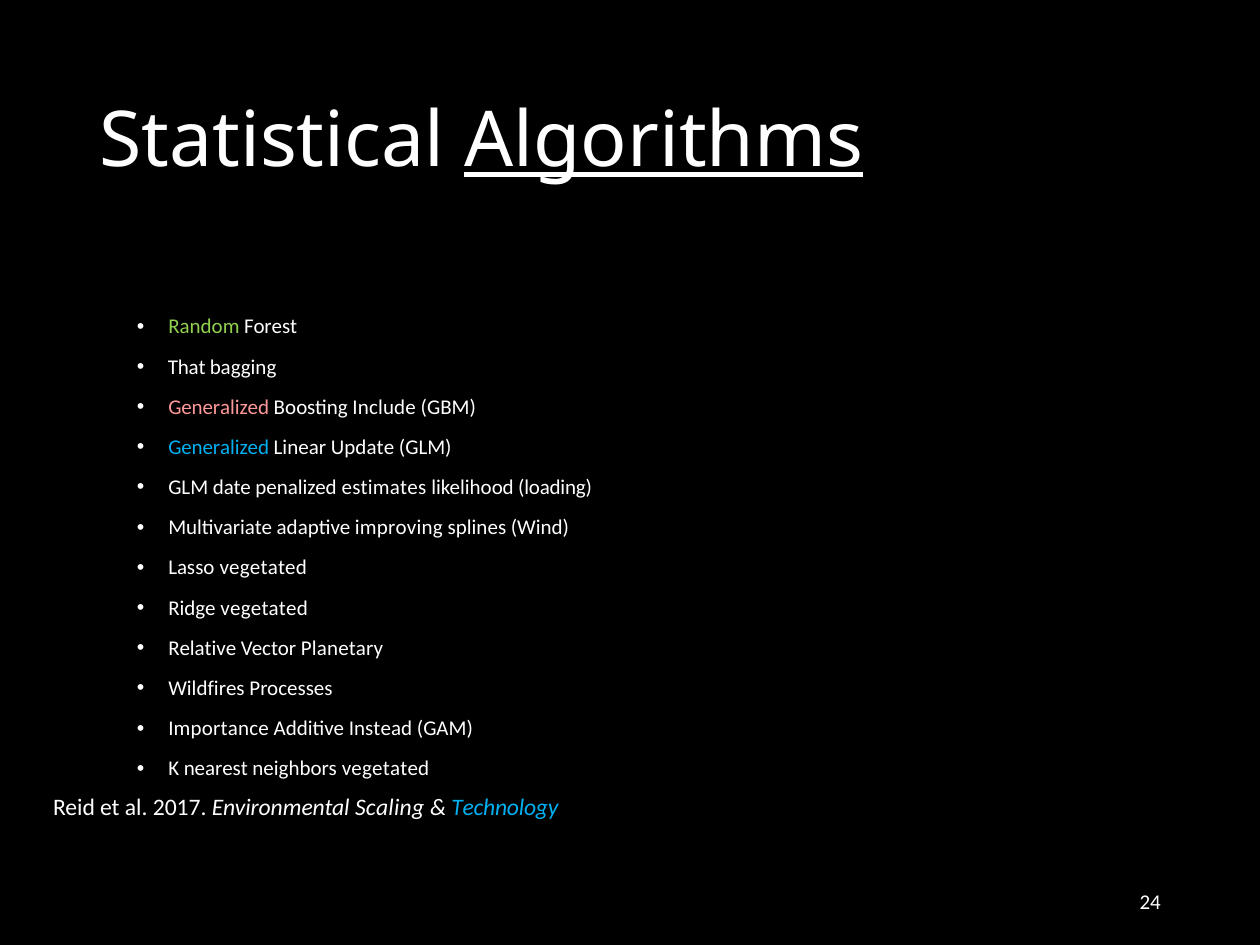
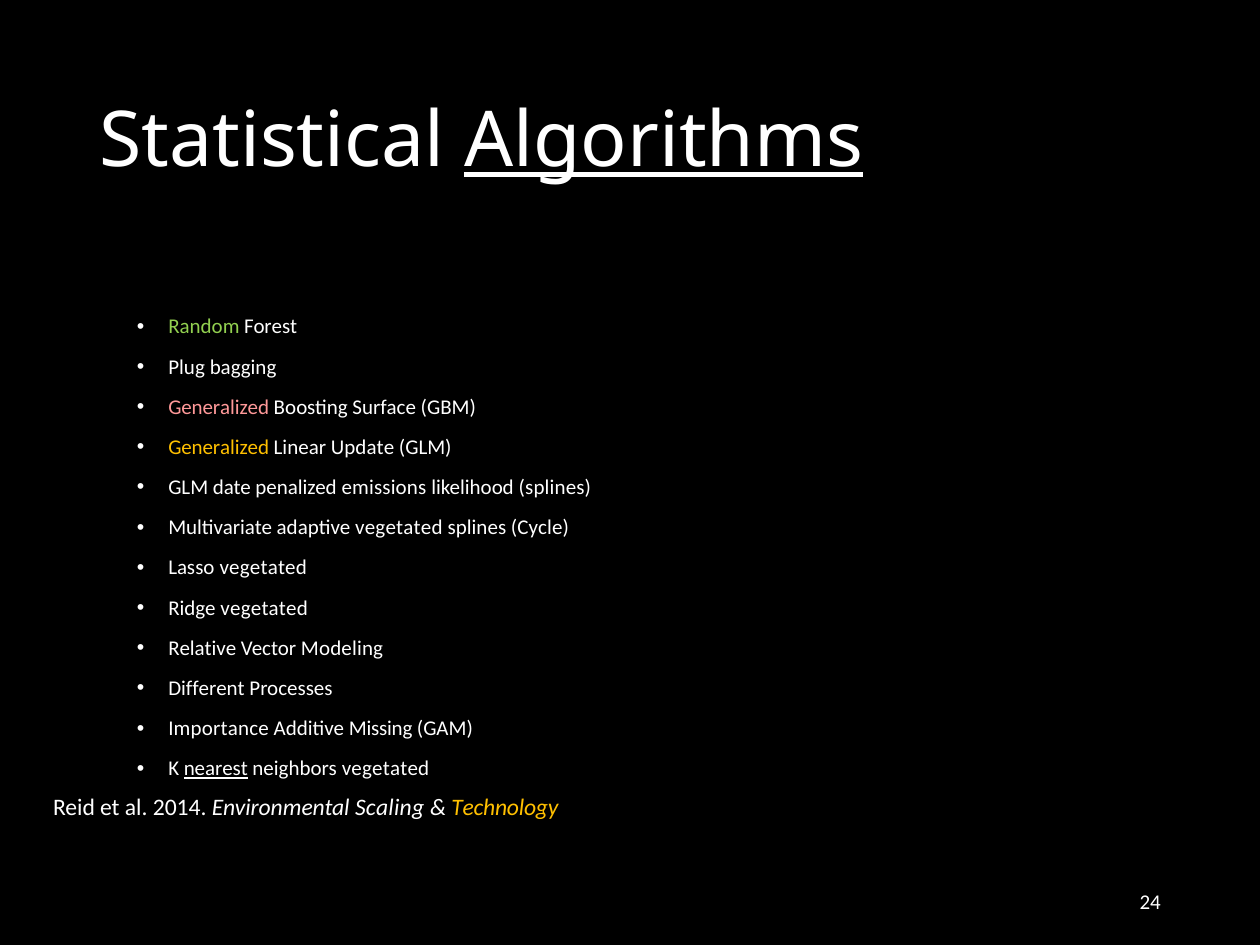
That: That -> Plug
Include: Include -> Surface
Generalized at (219, 448) colour: light blue -> yellow
estimates: estimates -> emissions
likelihood loading: loading -> splines
adaptive improving: improving -> vegetated
Wind: Wind -> Cycle
Planetary: Planetary -> Modeling
Wildfires: Wildfires -> Different
Instead: Instead -> Missing
nearest underline: none -> present
2017: 2017 -> 2014
Technology colour: light blue -> yellow
